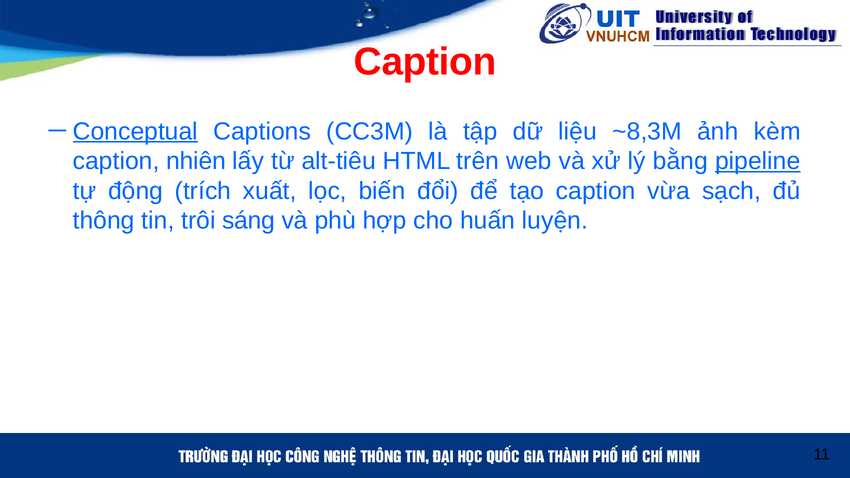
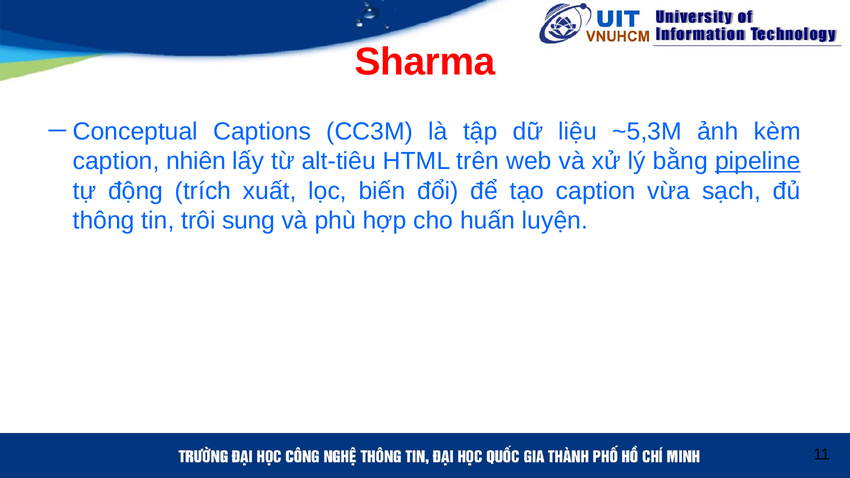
Caption at (425, 62): Caption -> Sharma
Conceptual underline: present -> none
~8,3M: ~8,3M -> ~5,3M
sáng: sáng -> sung
